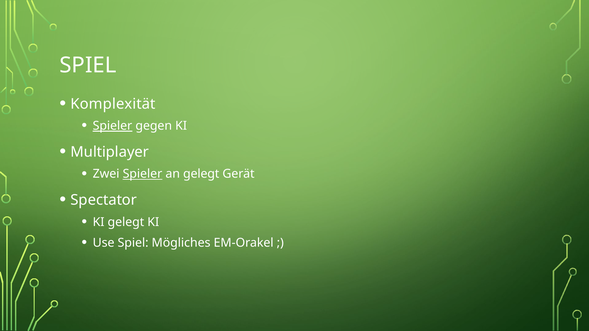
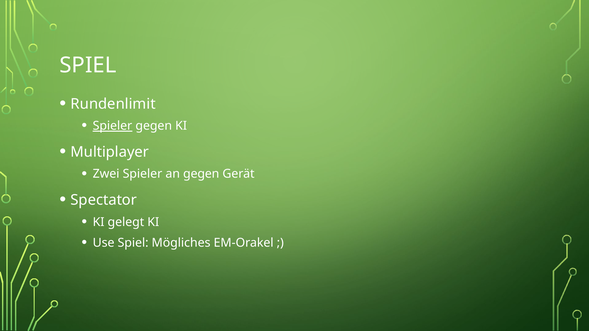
Komplexität: Komplexität -> Rundenlimit
Spieler at (142, 174) underline: present -> none
an gelegt: gelegt -> gegen
